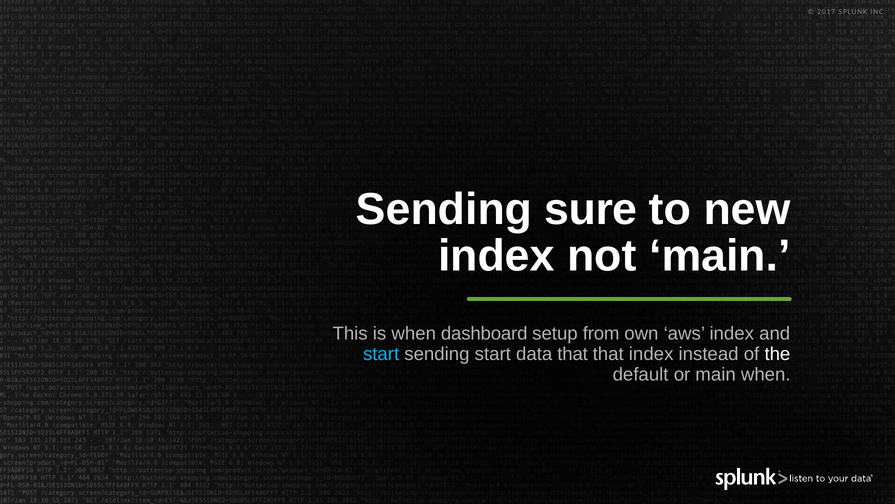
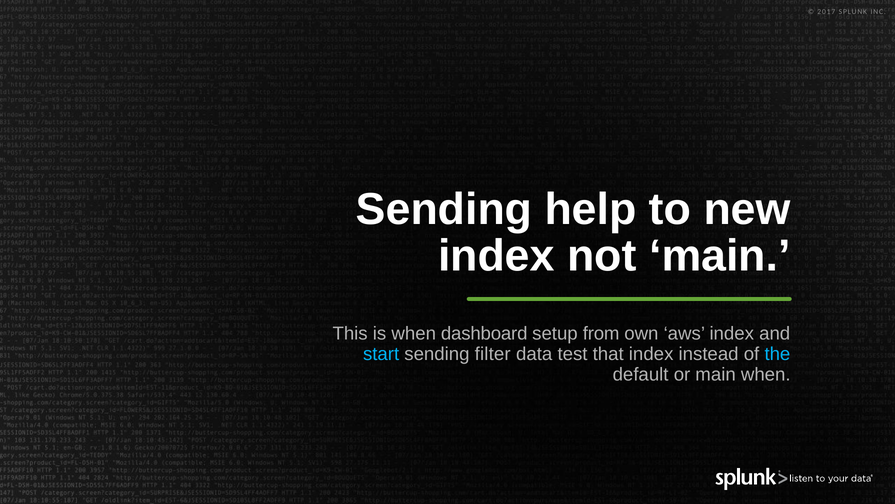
sure: sure -> help
sending start: start -> filter
data that: that -> test
the colour: white -> light blue
